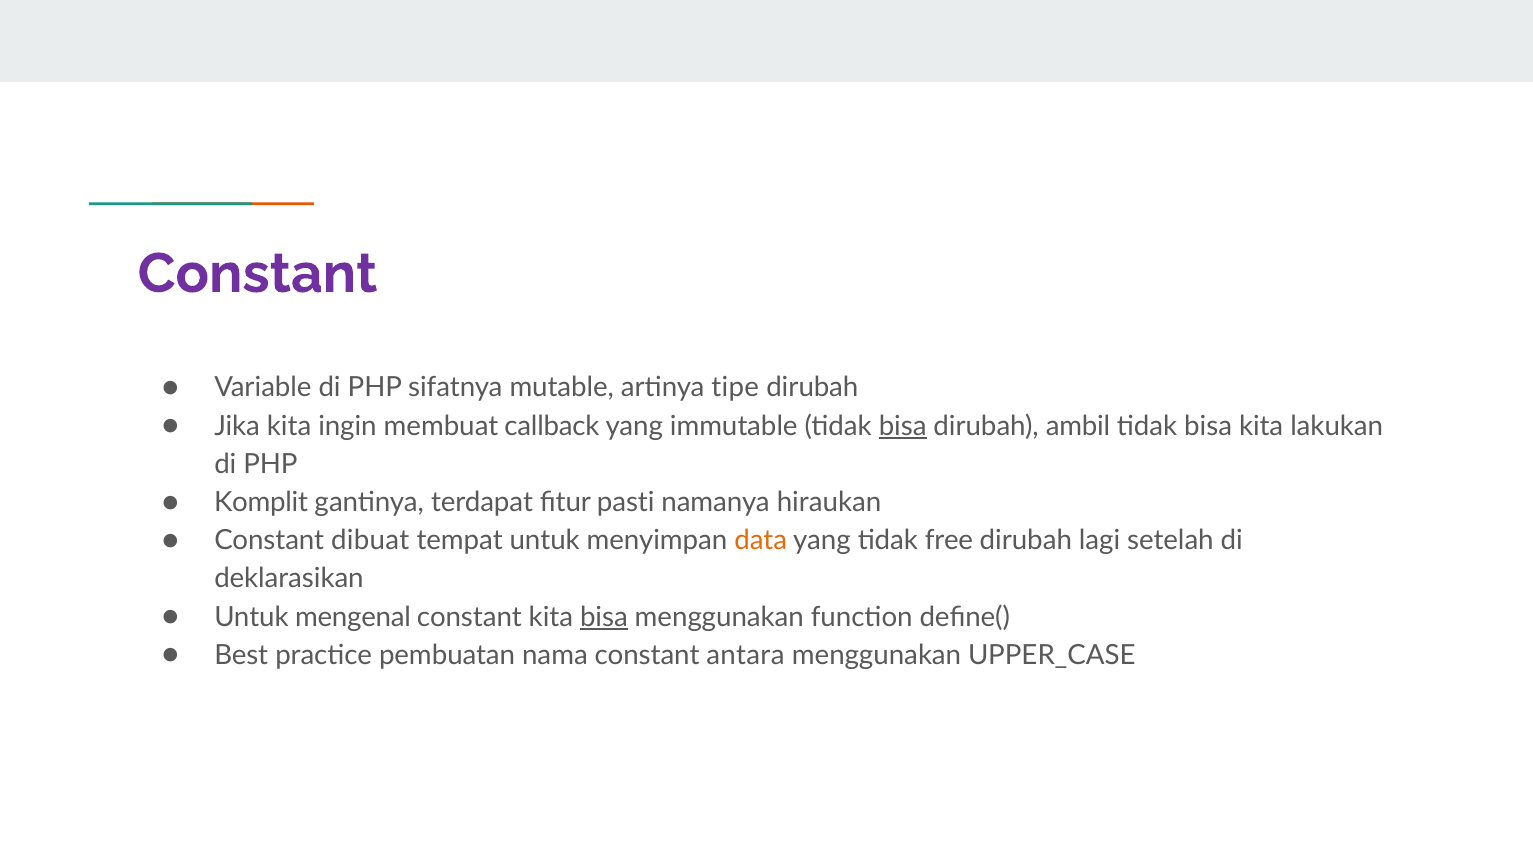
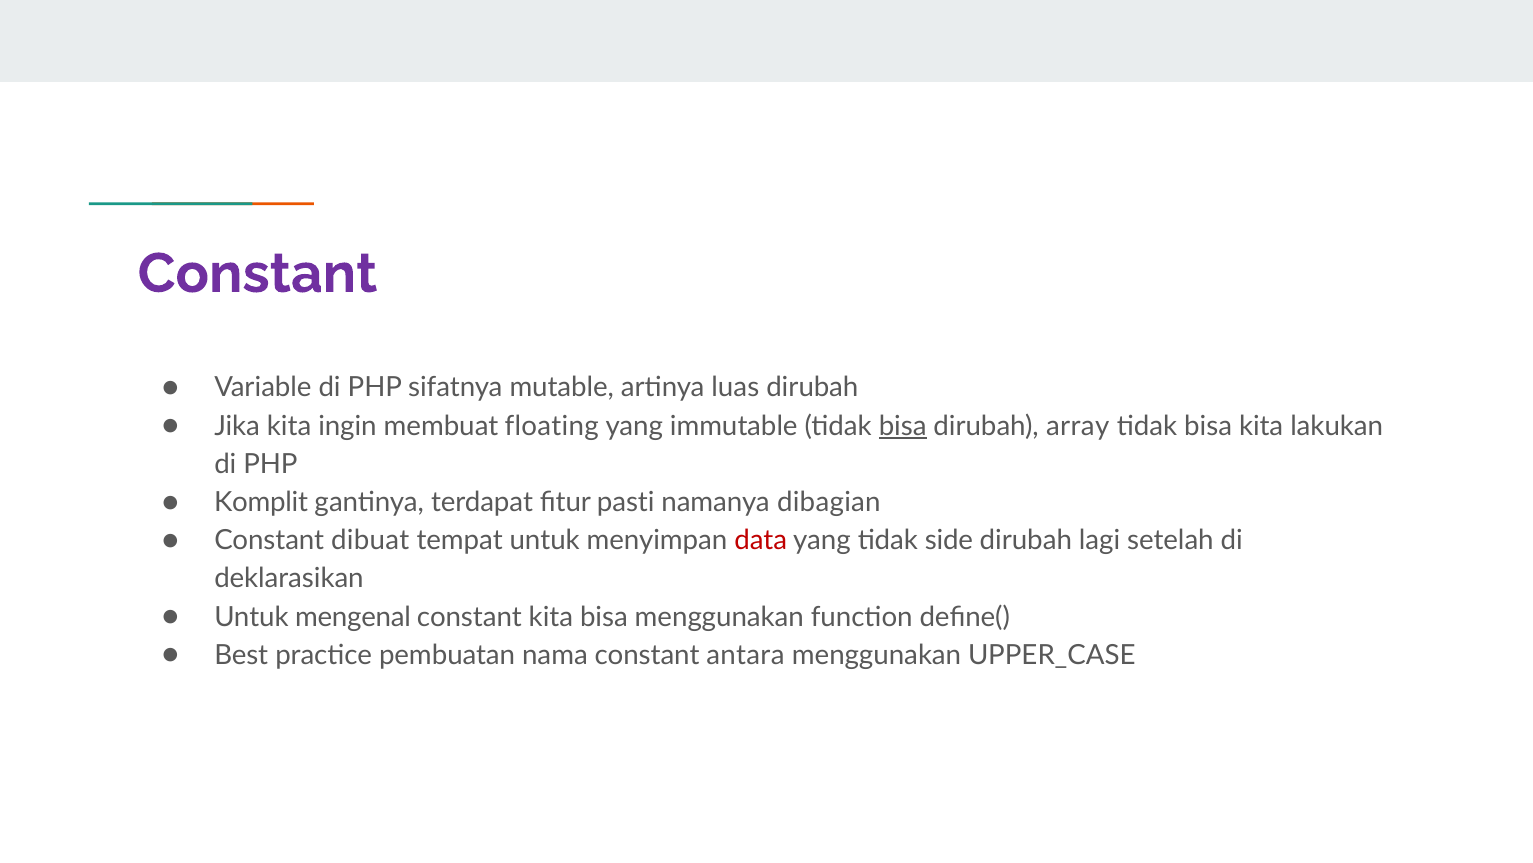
tipe: tipe -> luas
callback: callback -> floating
ambil: ambil -> array
hiraukan: hiraukan -> dibagian
data colour: orange -> red
free: free -> side
bisa at (604, 617) underline: present -> none
